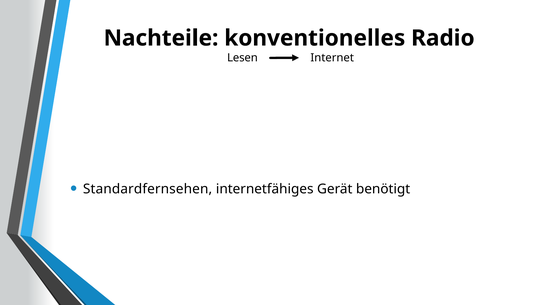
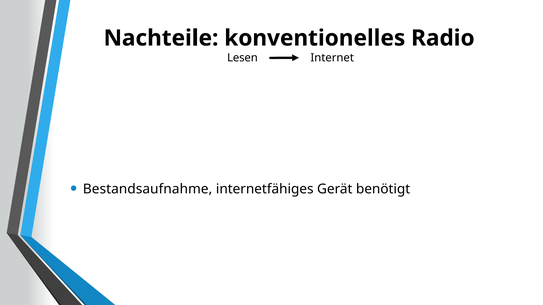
Standardfernsehen: Standardfernsehen -> Bestandsaufnahme
